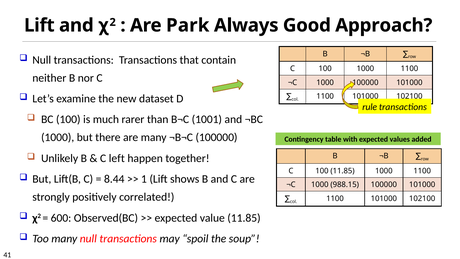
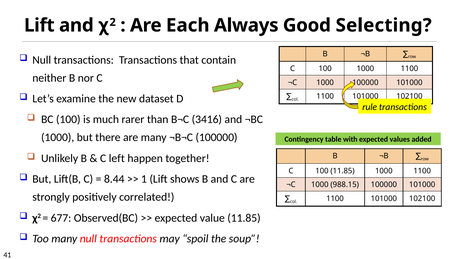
Park: Park -> Each
Approach: Approach -> Selecting
1001: 1001 -> 3416
600: 600 -> 677
